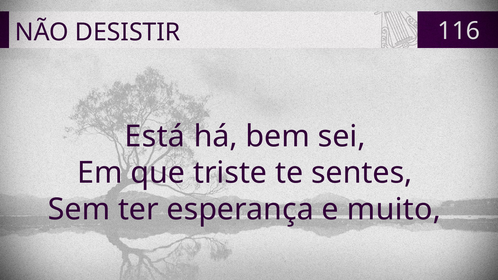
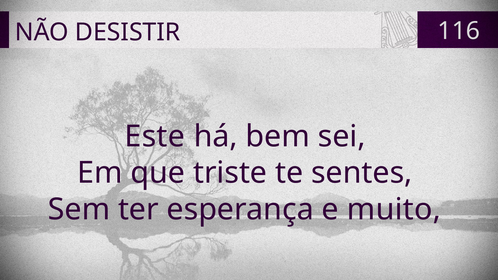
Está: Está -> Este
